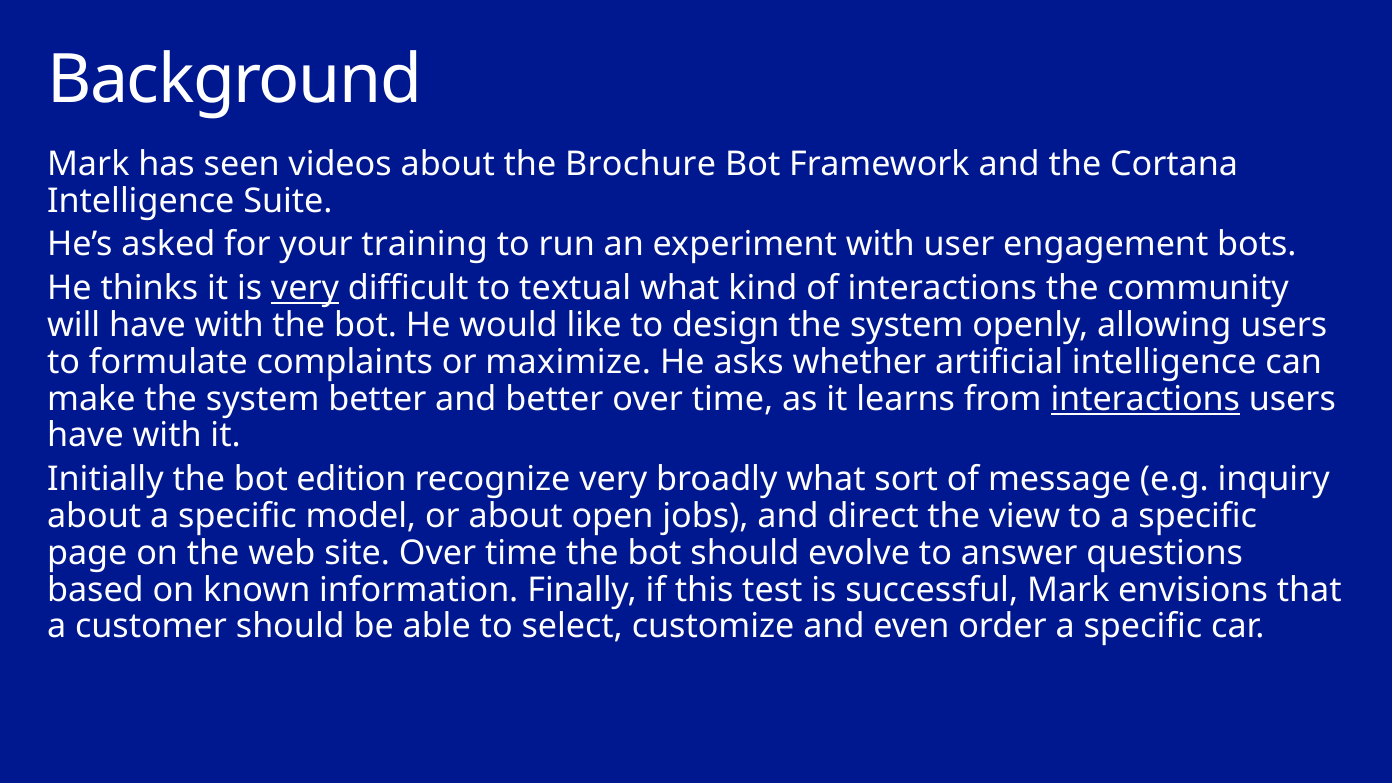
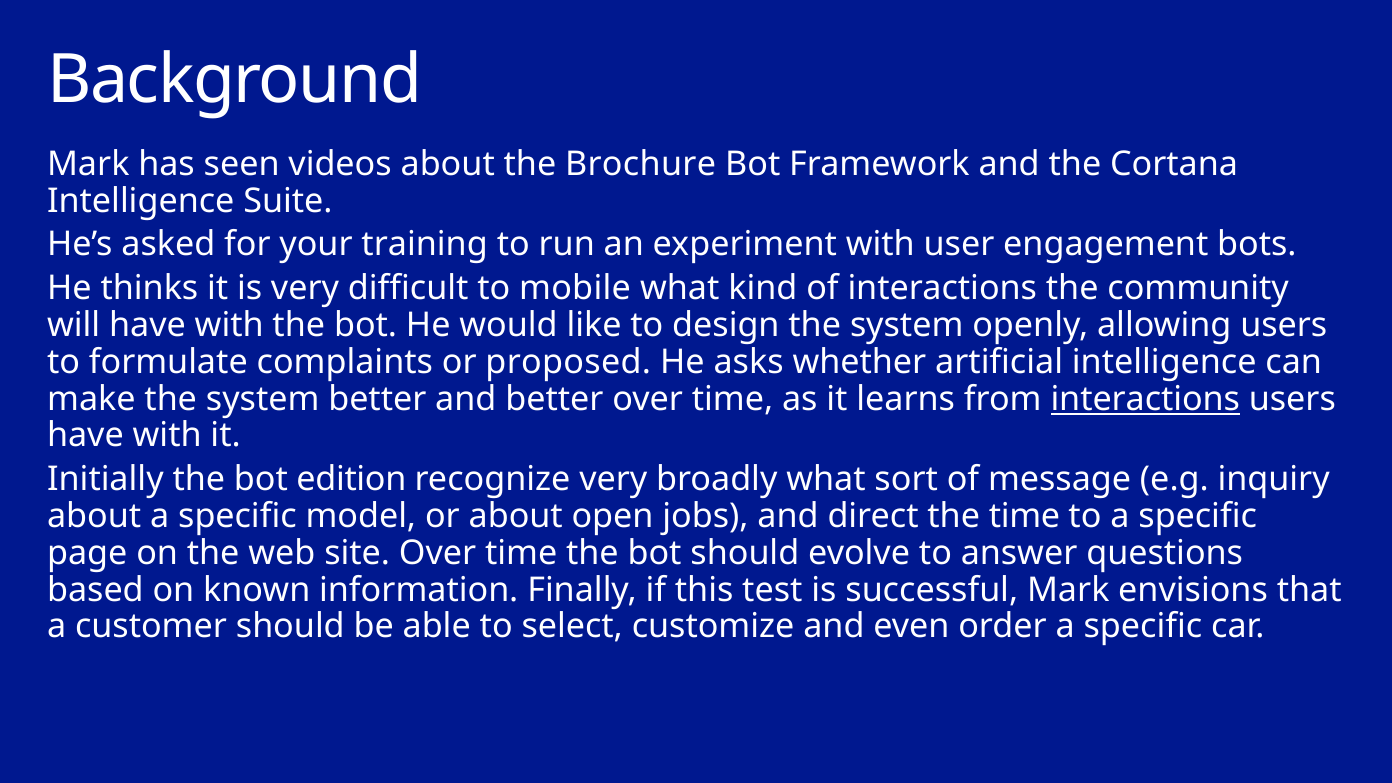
very at (305, 288) underline: present -> none
textual: textual -> mobile
maximize: maximize -> proposed
the view: view -> time
